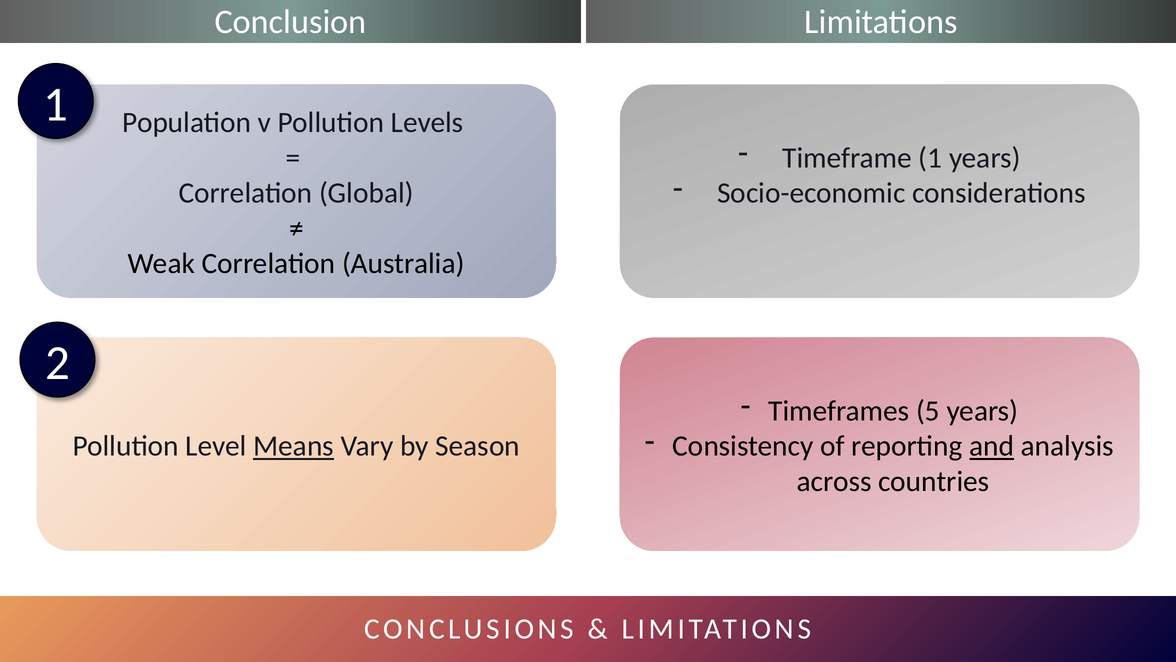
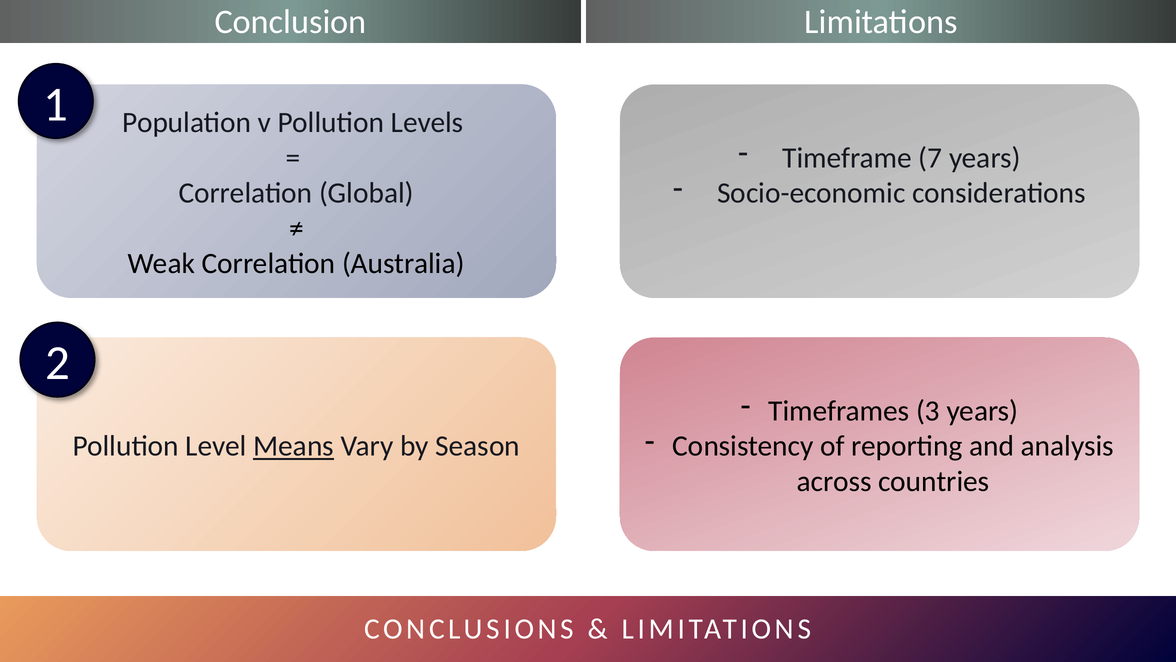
Timeframe 1: 1 -> 7
5: 5 -> 3
and underline: present -> none
